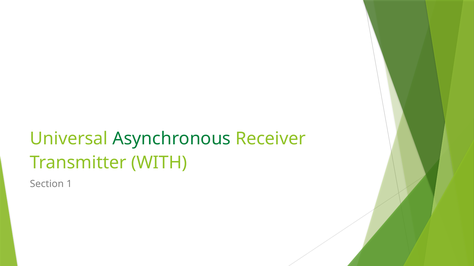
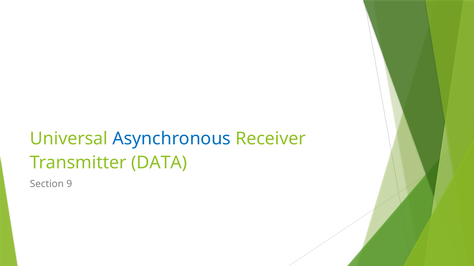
Asynchronous colour: green -> blue
WITH: WITH -> DATA
1: 1 -> 9
